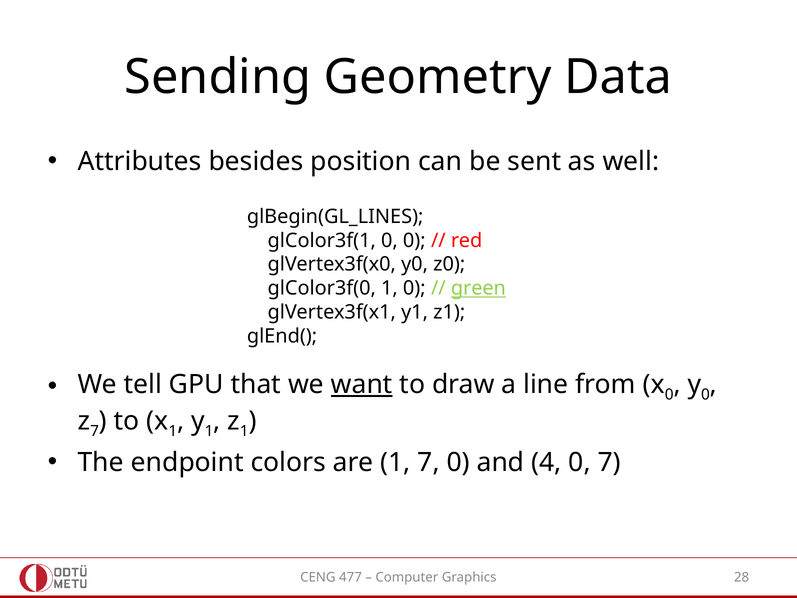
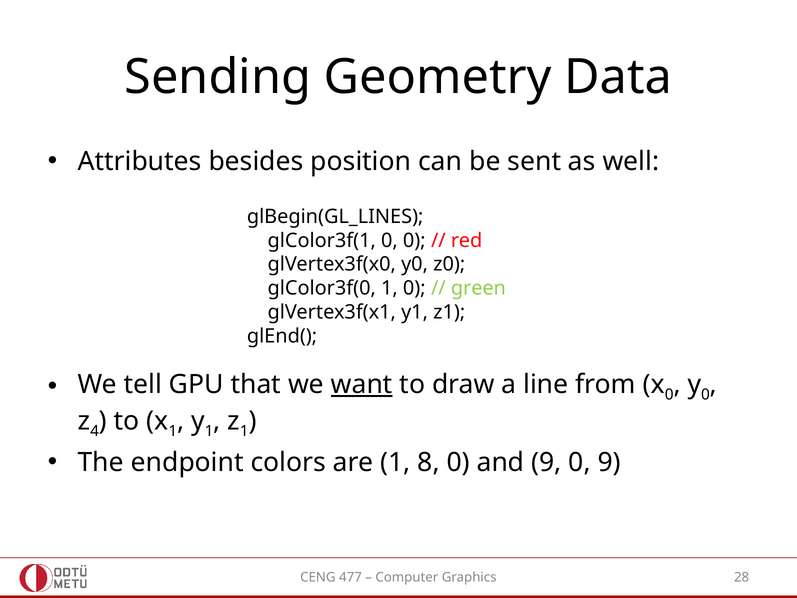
green underline: present -> none
7 at (95, 431): 7 -> 4
1 7: 7 -> 8
and 4: 4 -> 9
0 7: 7 -> 9
